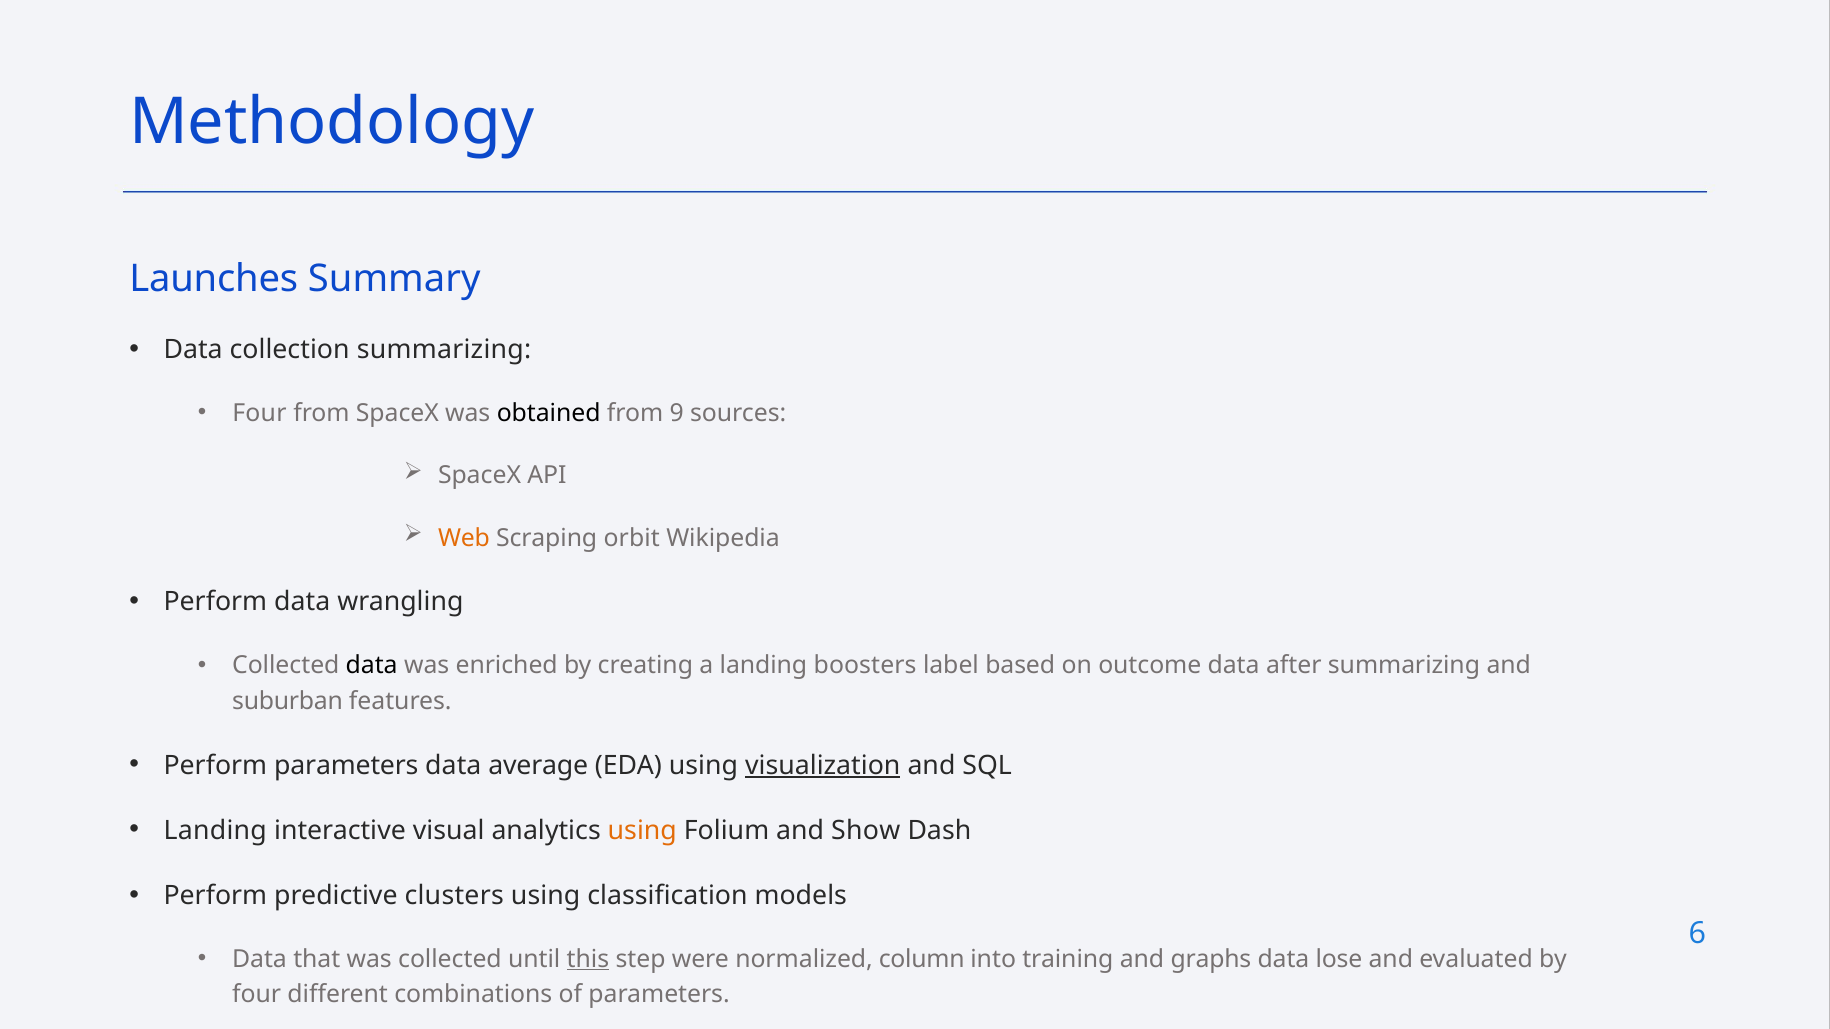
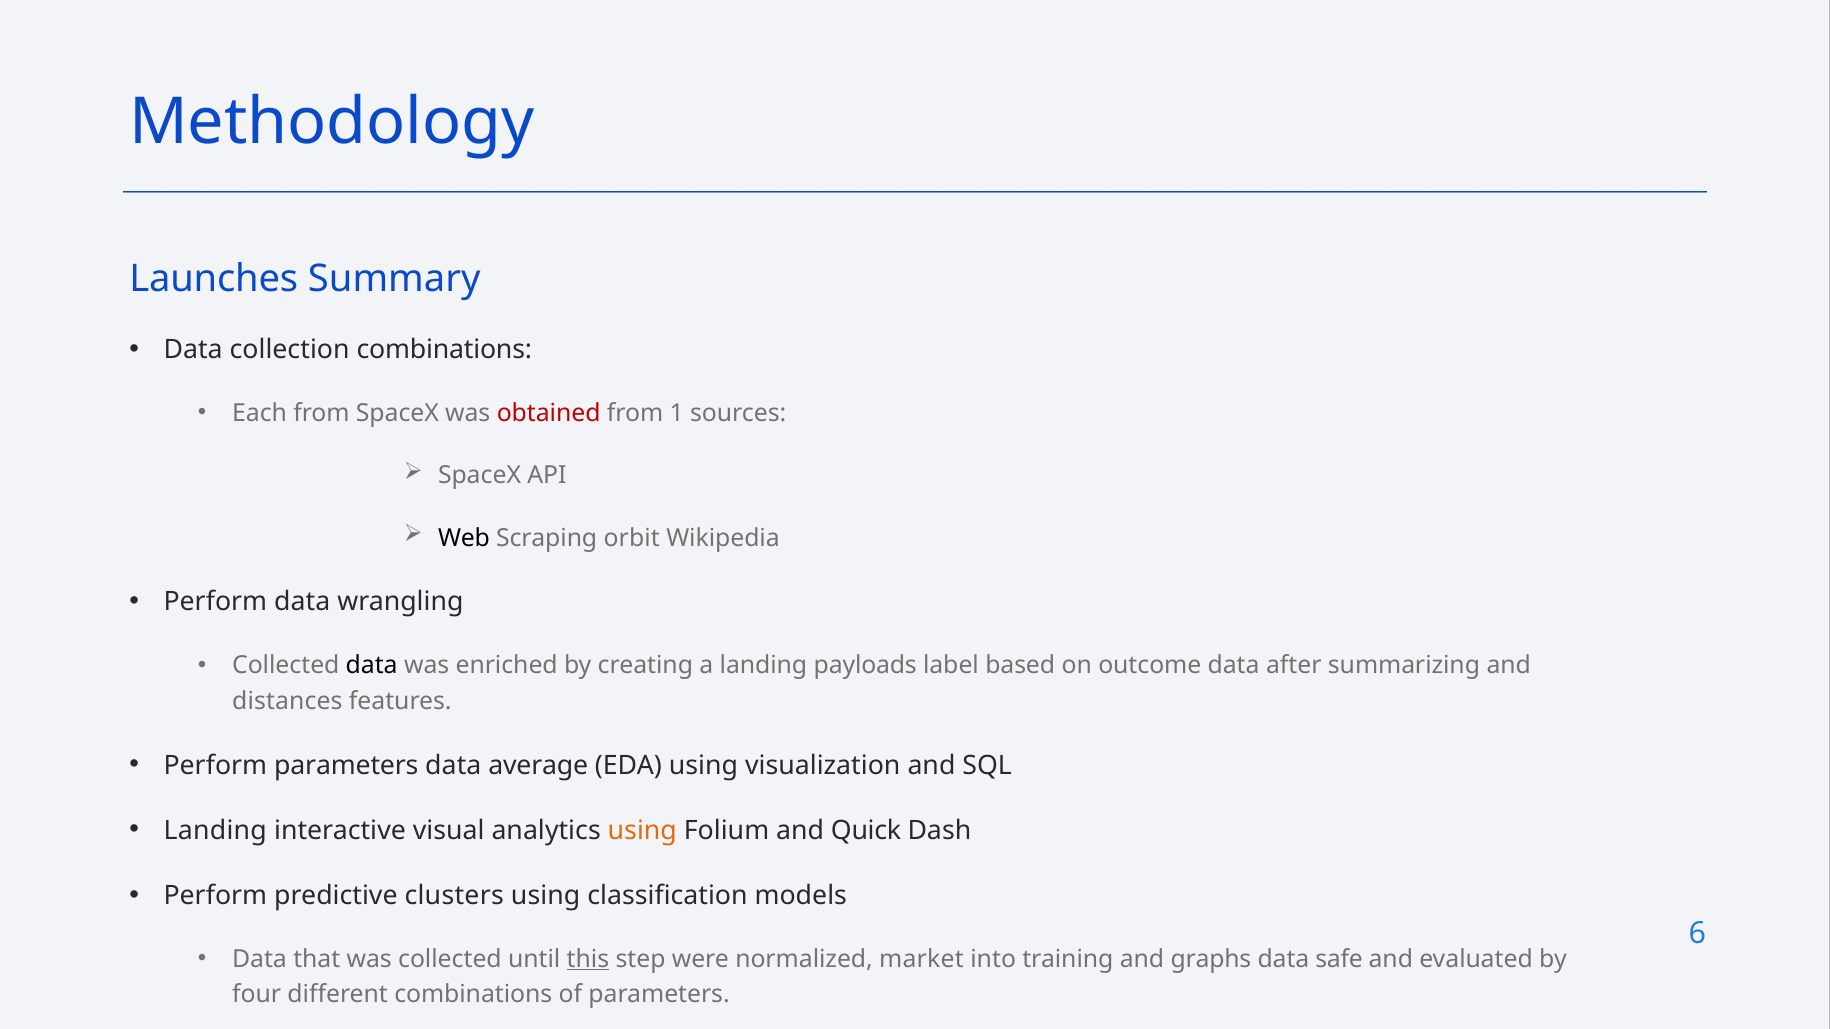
collection summarizing: summarizing -> combinations
Four at (259, 413): Four -> Each
obtained colour: black -> red
9: 9 -> 1
Web colour: orange -> black
boosters: boosters -> payloads
suburban: suburban -> distances
visualization underline: present -> none
Show: Show -> Quick
column: column -> market
lose: lose -> safe
